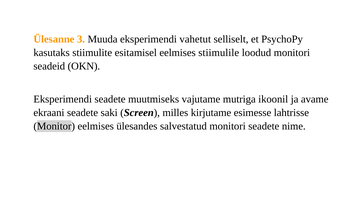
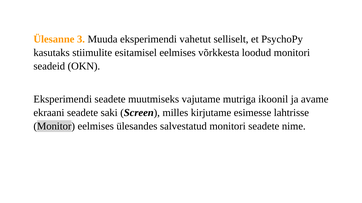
stiimulile: stiimulile -> võrkkesta
